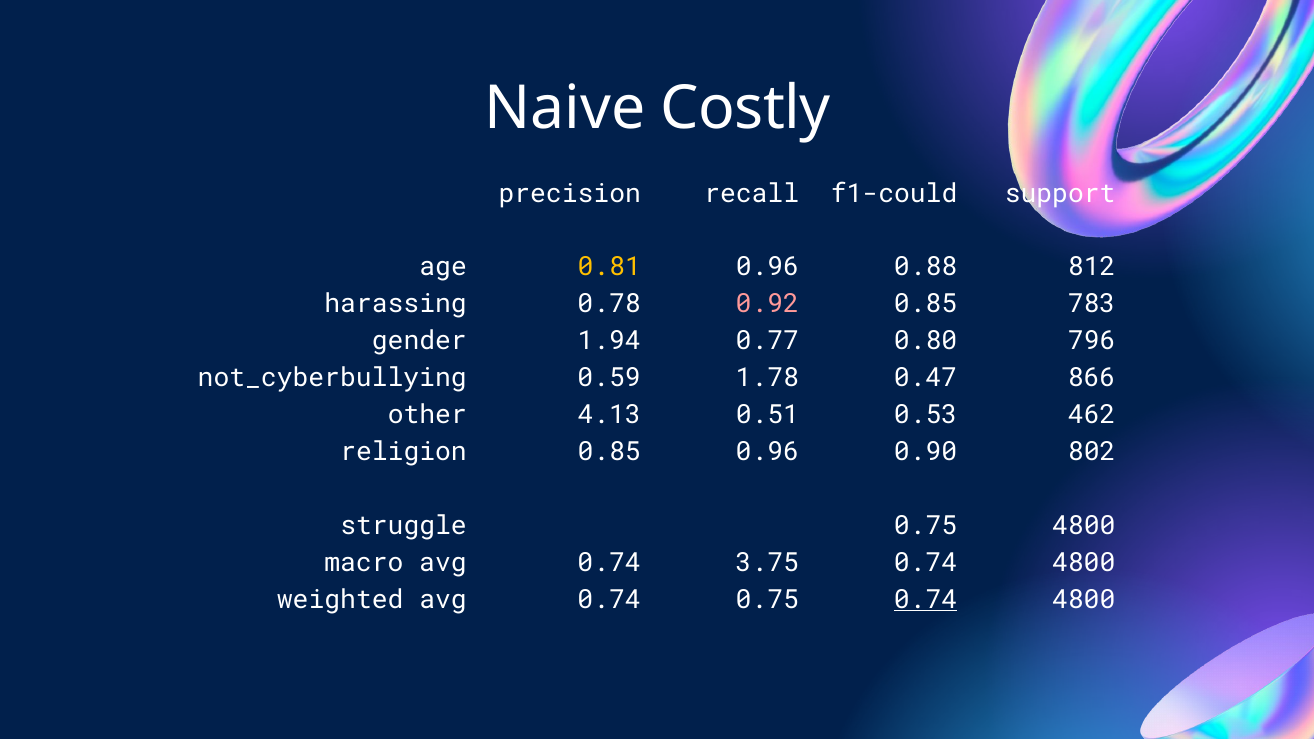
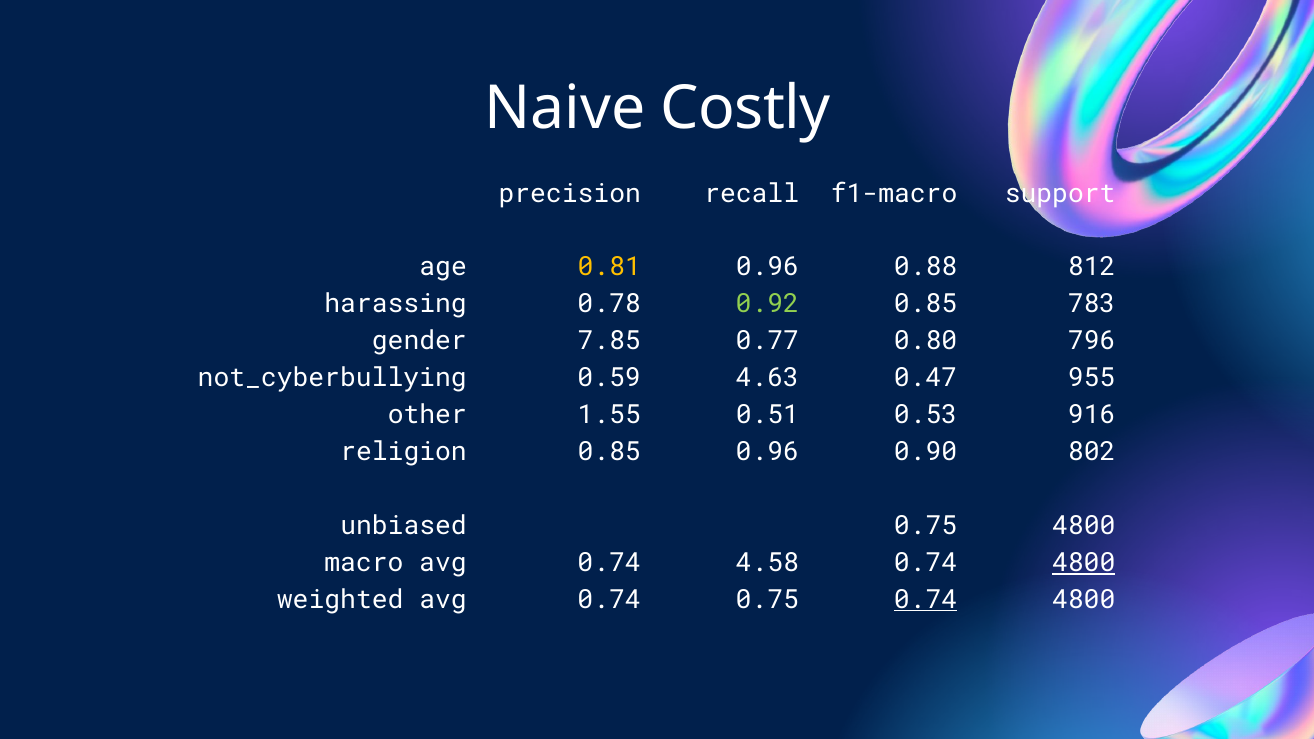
f1-could: f1-could -> f1-macro
0.92 colour: pink -> light green
1.94: 1.94 -> 7.85
1.78: 1.78 -> 4.63
866: 866 -> 955
4.13: 4.13 -> 1.55
462: 462 -> 916
struggle: struggle -> unbiased
3.75: 3.75 -> 4.58
4800 at (1084, 563) underline: none -> present
